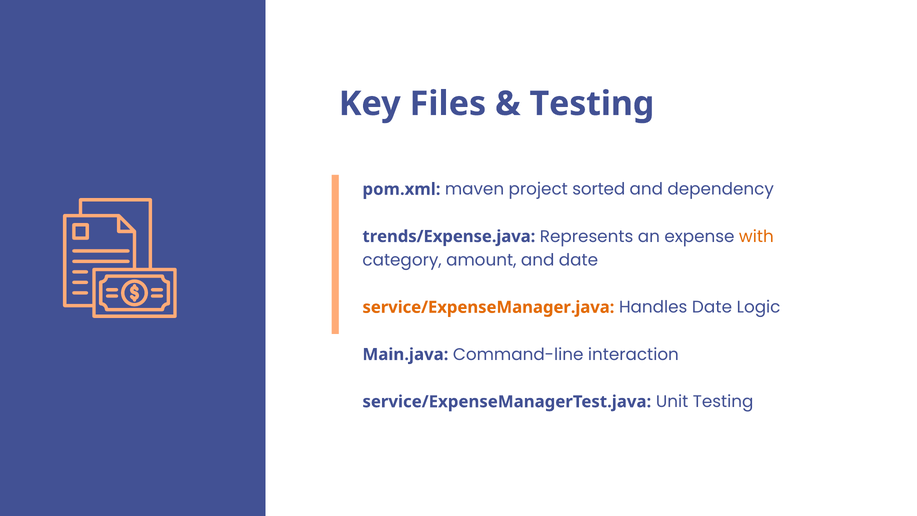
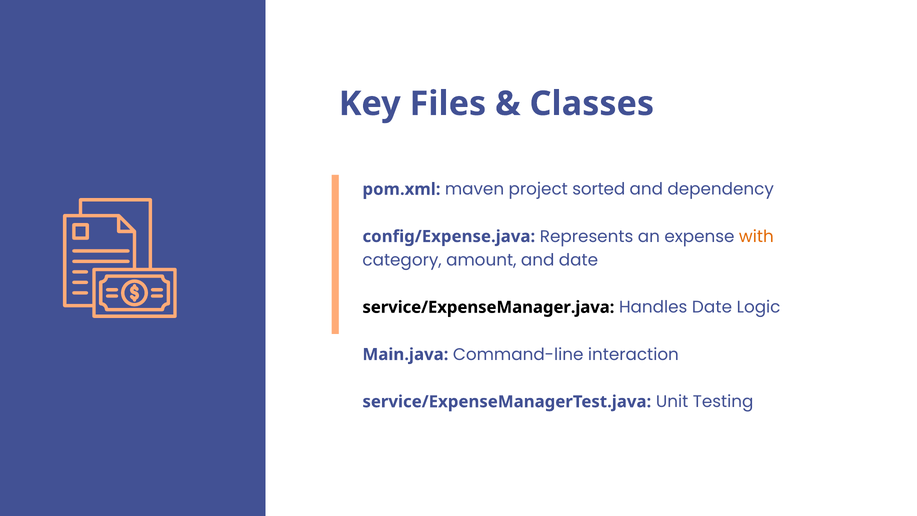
Testing at (592, 104): Testing -> Classes
trends/Expense.java: trends/Expense.java -> config/Expense.java
service/ExpenseManager.java colour: orange -> black
